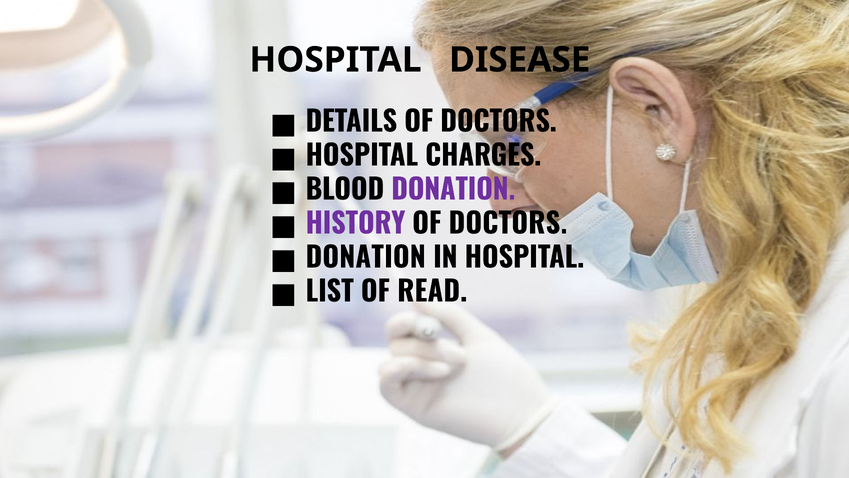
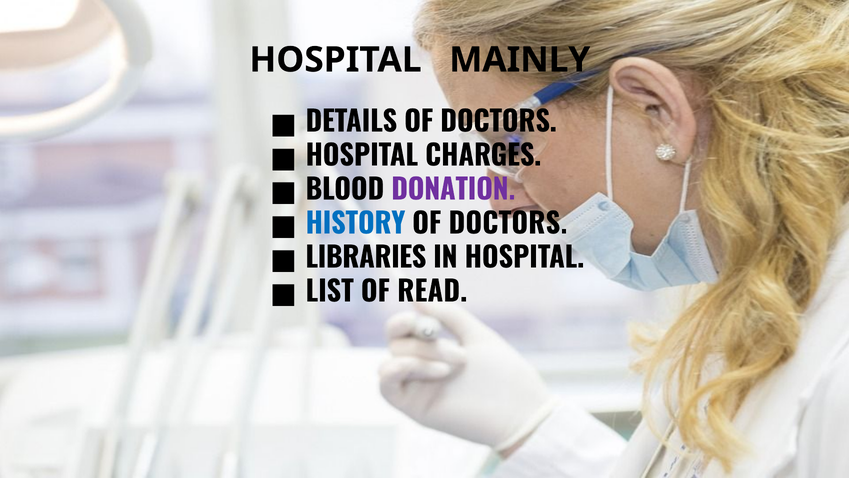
DISEASE: DISEASE -> MAINLY
HISTORY colour: purple -> blue
DONATION at (366, 258): DONATION -> LIBRARIES
